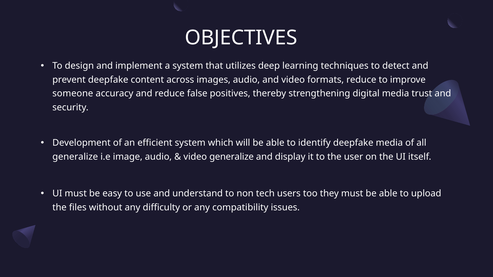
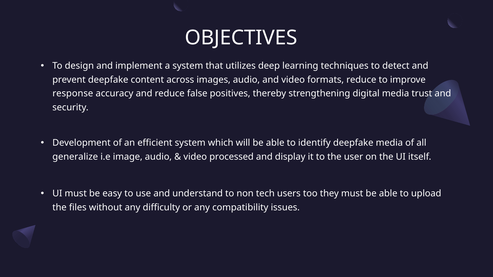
someone: someone -> response
video generalize: generalize -> processed
